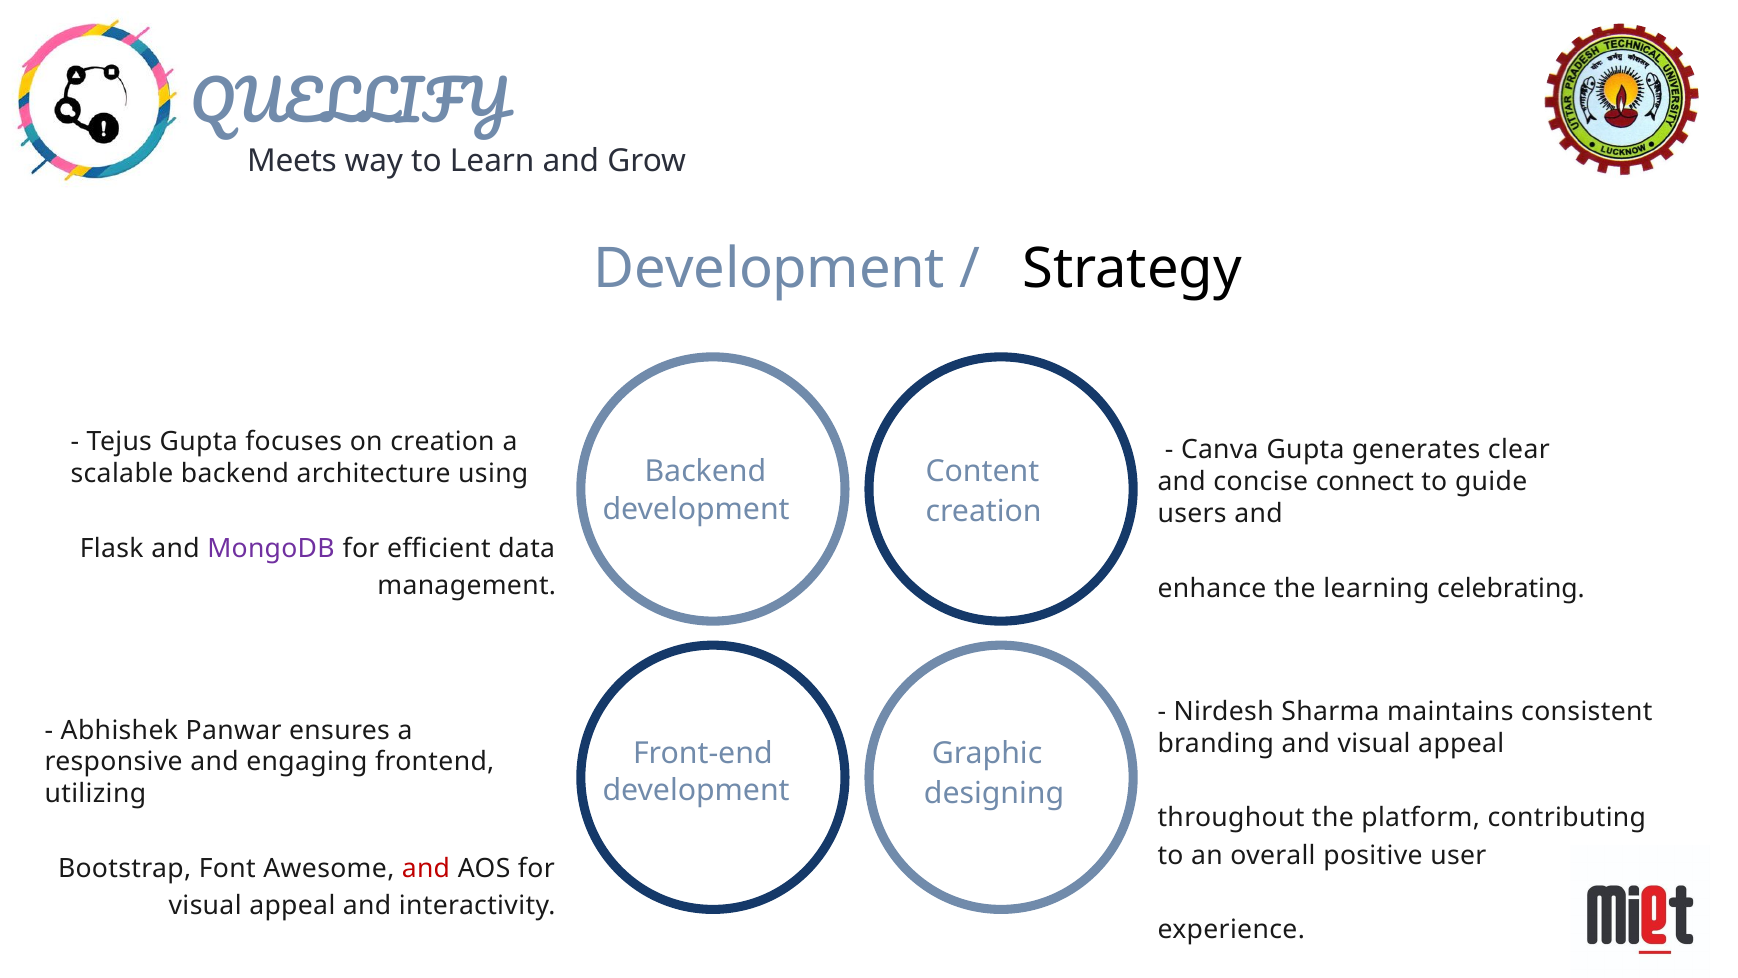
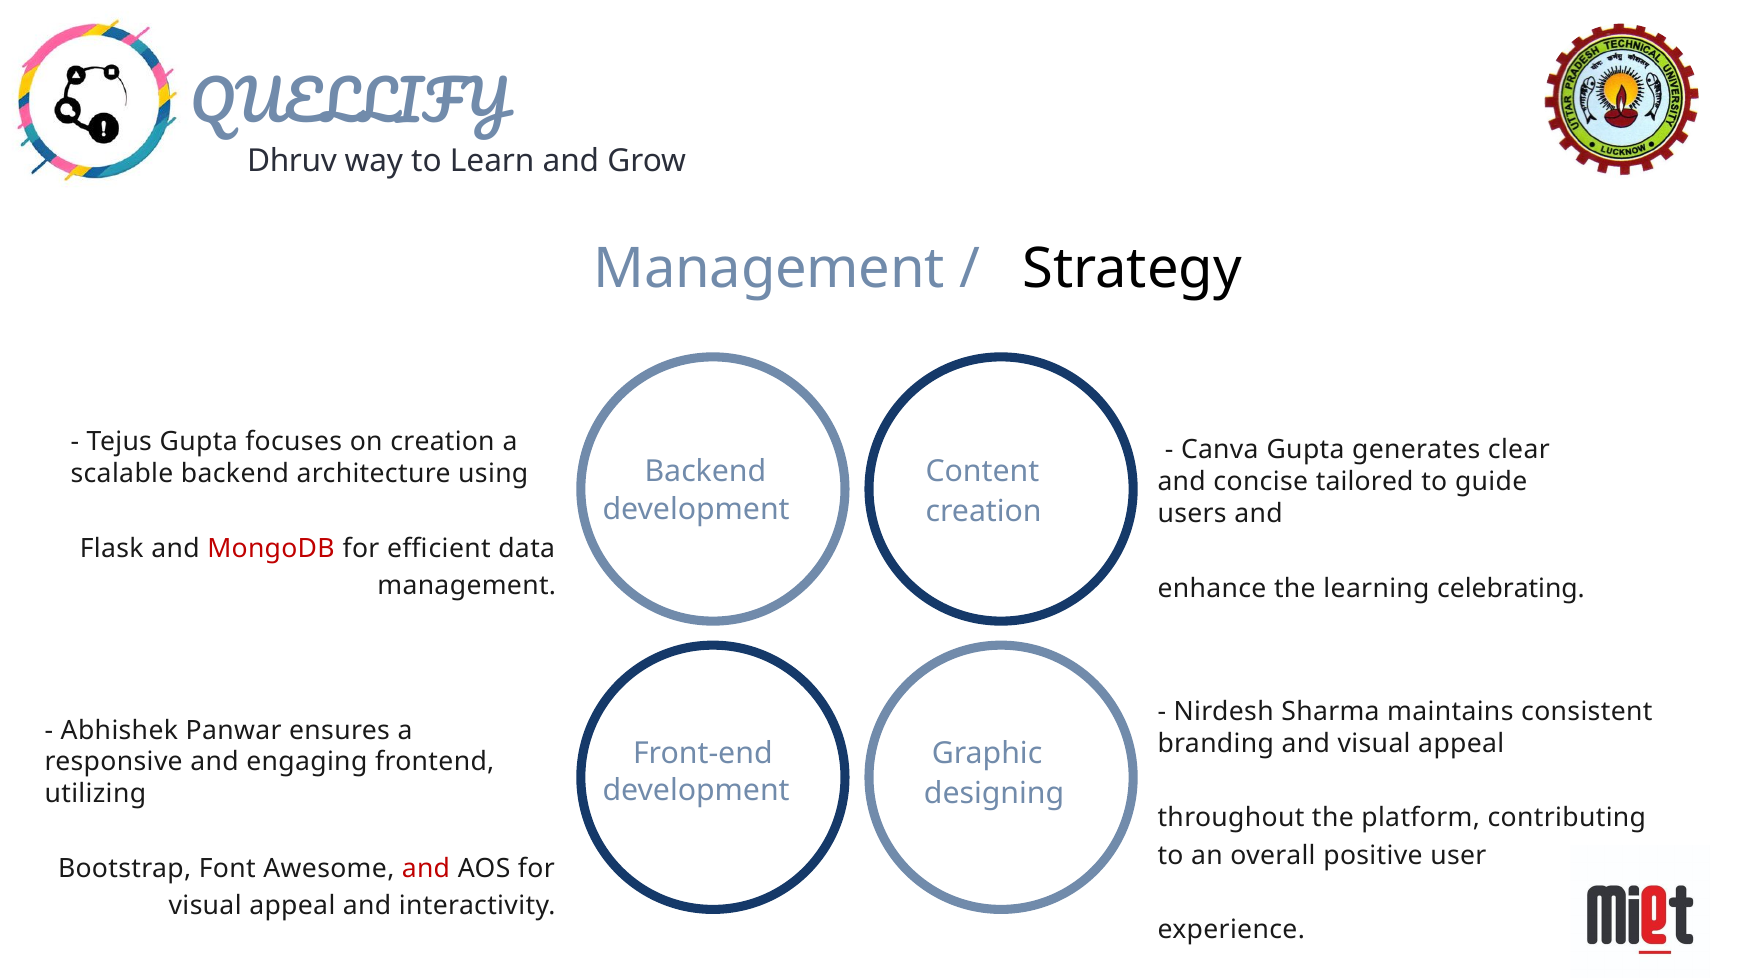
Meets: Meets -> Dhruv
Development at (769, 269): Development -> Management
connect: connect -> tailored
MongoDB colour: purple -> red
